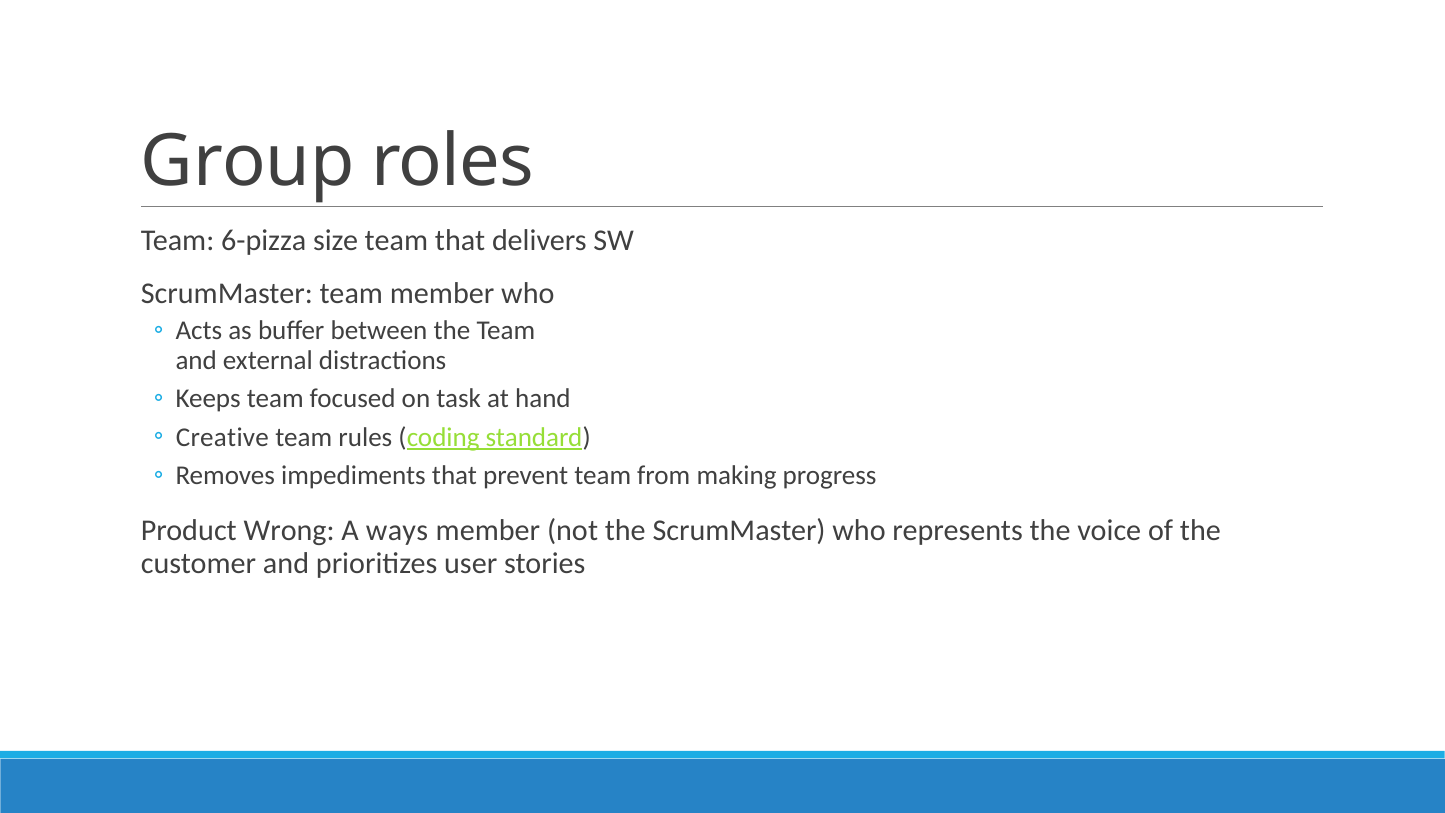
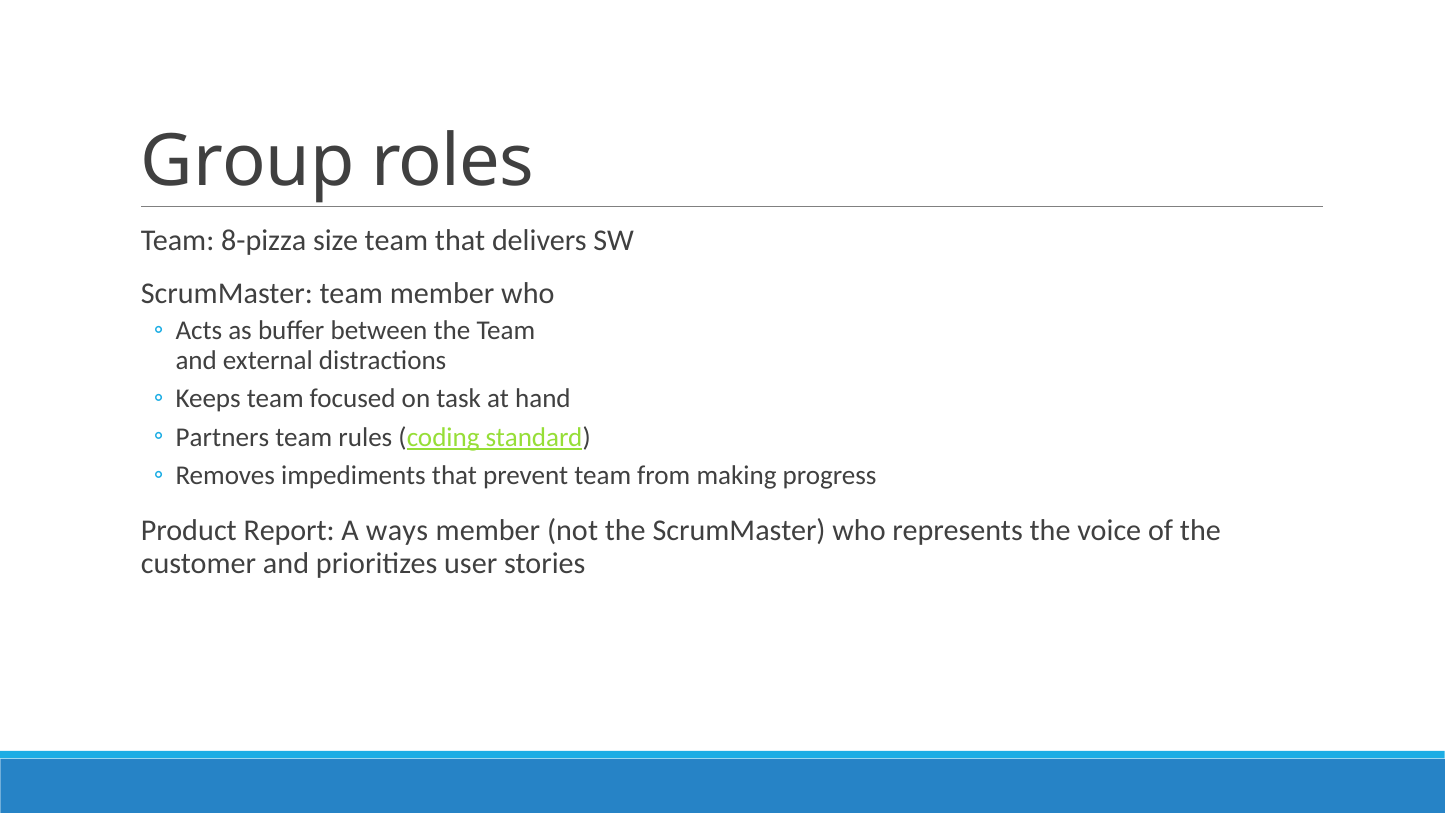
6-pizza: 6-pizza -> 8-pizza
Creative: Creative -> Partners
Wrong: Wrong -> Report
